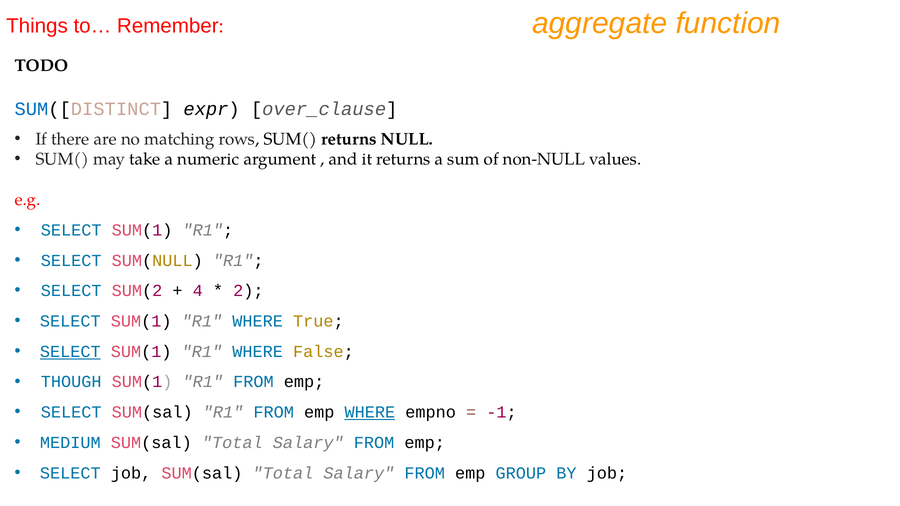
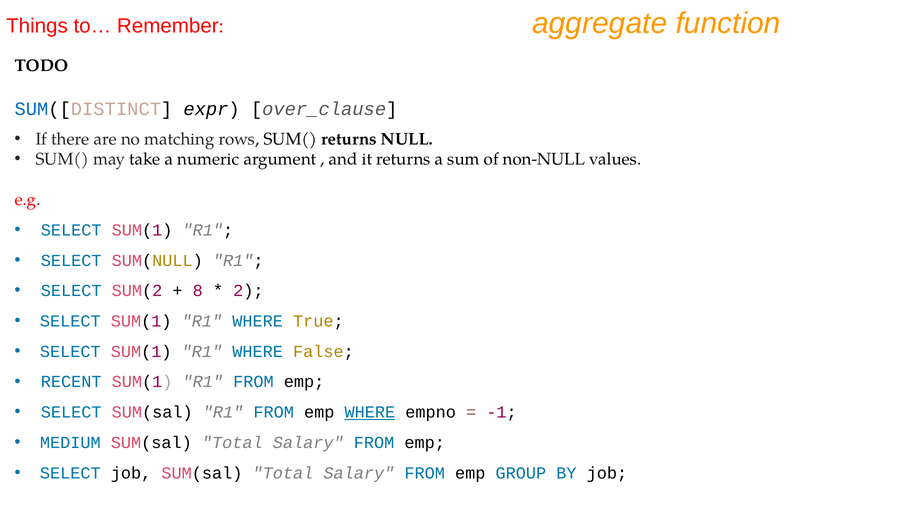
4: 4 -> 8
SELECT at (70, 352) underline: present -> none
THOUGH: THOUGH -> RECENT
